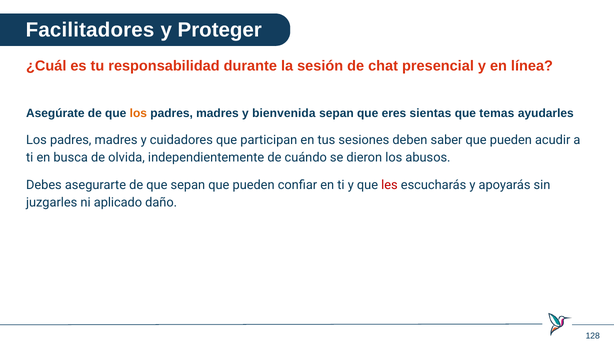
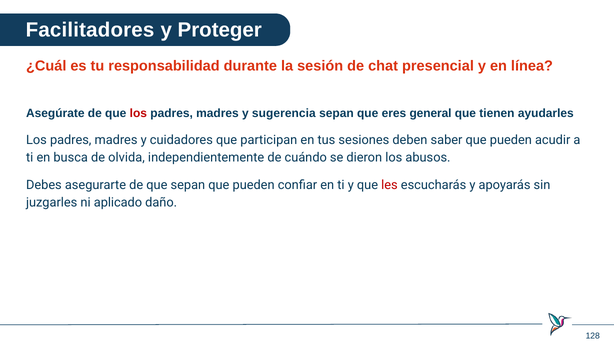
los at (138, 113) colour: orange -> red
bienvenida: bienvenida -> sugerencia
sientas: sientas -> general
temas: temas -> tienen
